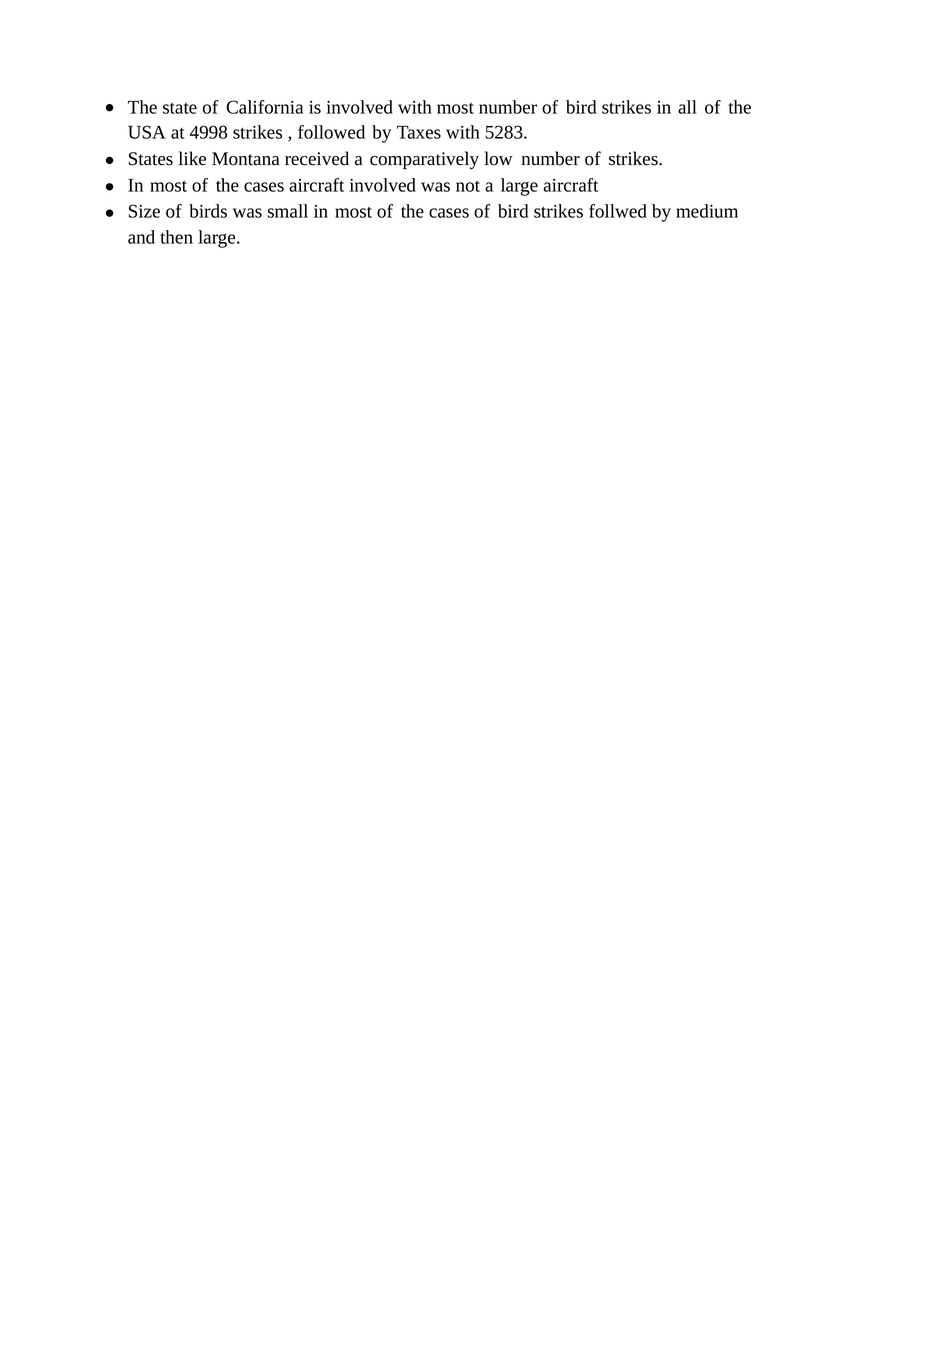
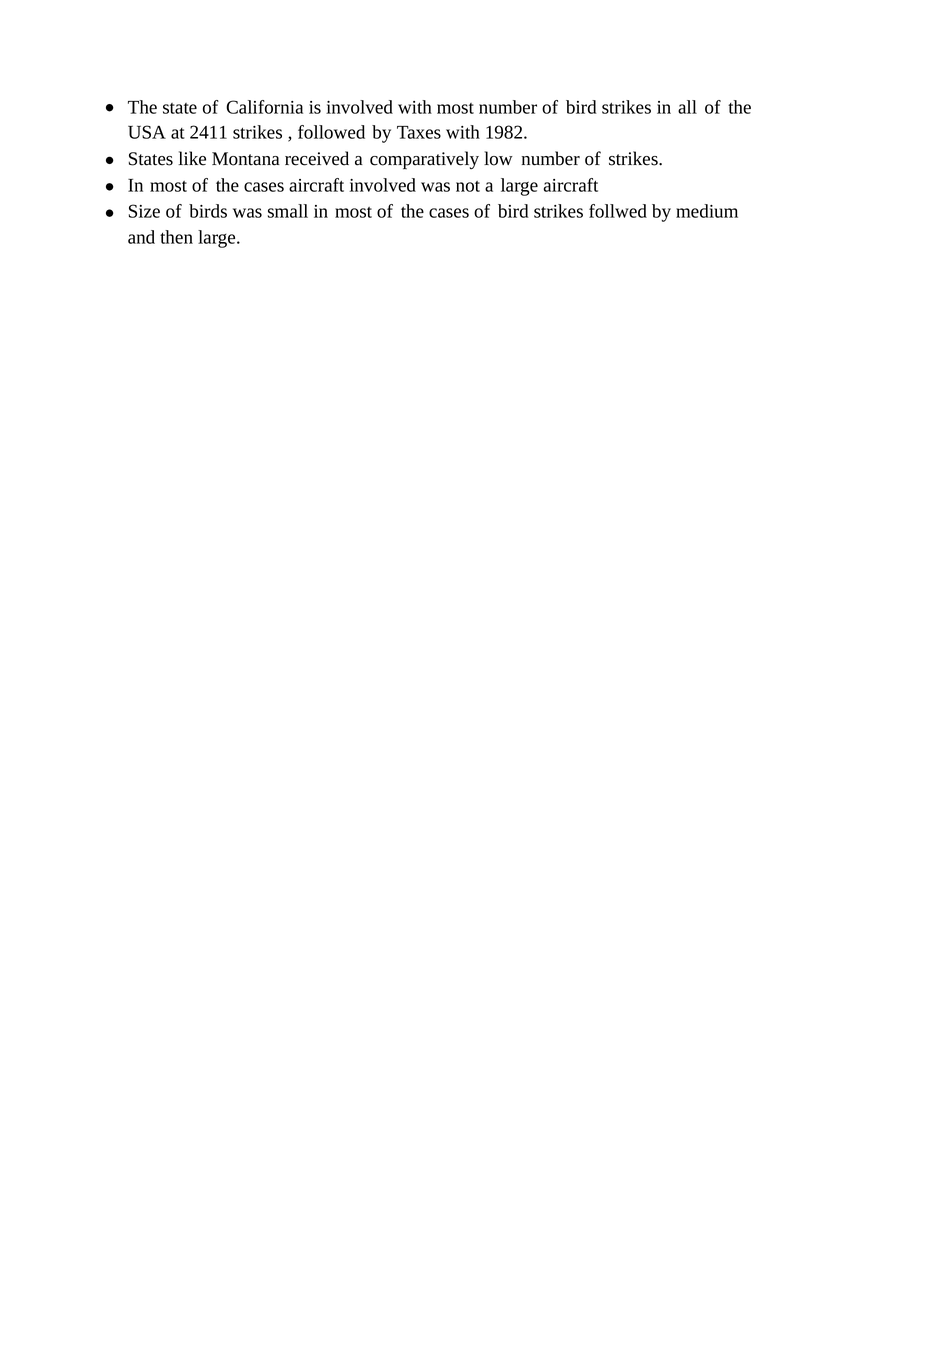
4998: 4998 -> 2411
5283: 5283 -> 1982
